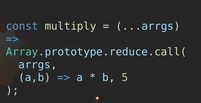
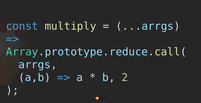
5: 5 -> 2
